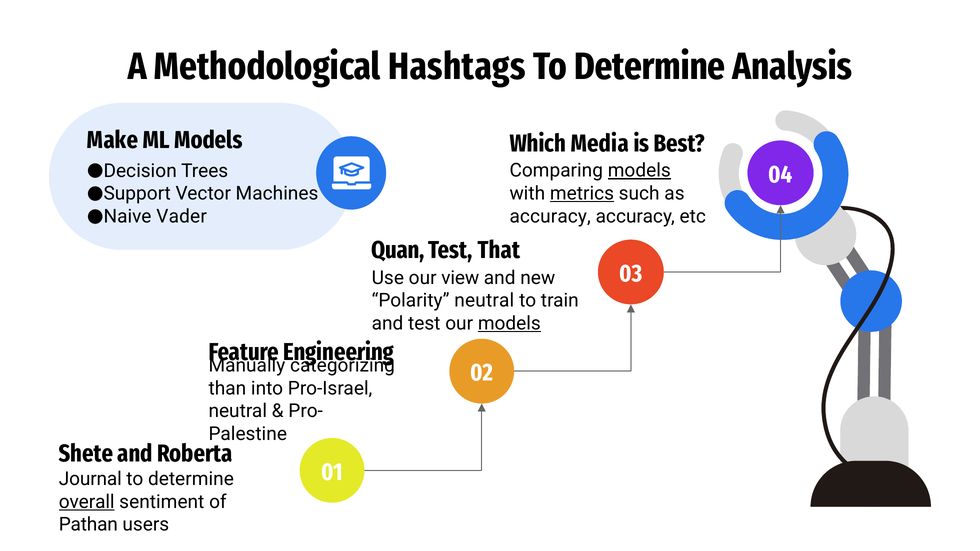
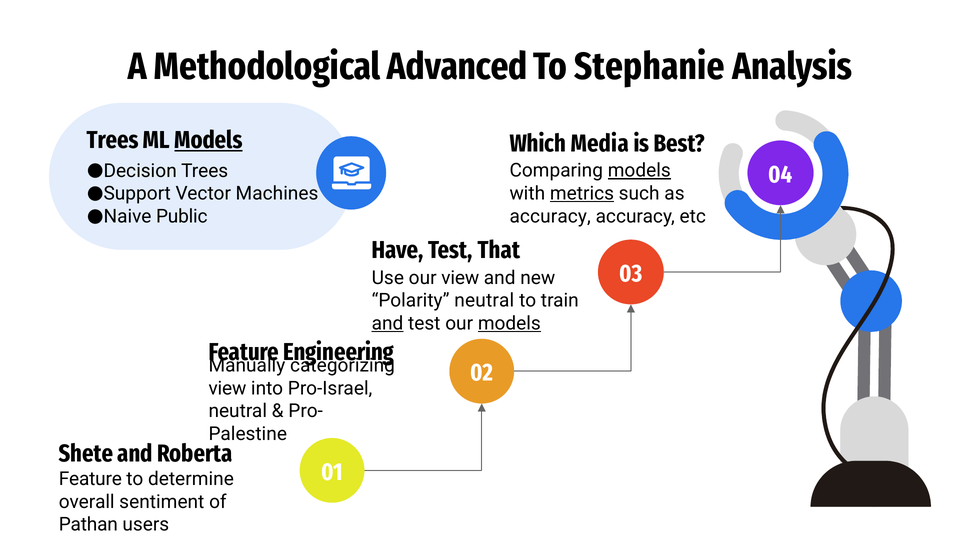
Hashtags: Hashtags -> Advanced
Determine at (650, 67): Determine -> Stephanie
Make at (113, 140): Make -> Trees
Models at (208, 140) underline: none -> present
Vader: Vader -> Public
Quan: Quan -> Have
and at (388, 324) underline: none -> present
than at (227, 388): than -> view
Journal at (90, 479): Journal -> Feature
overall underline: present -> none
